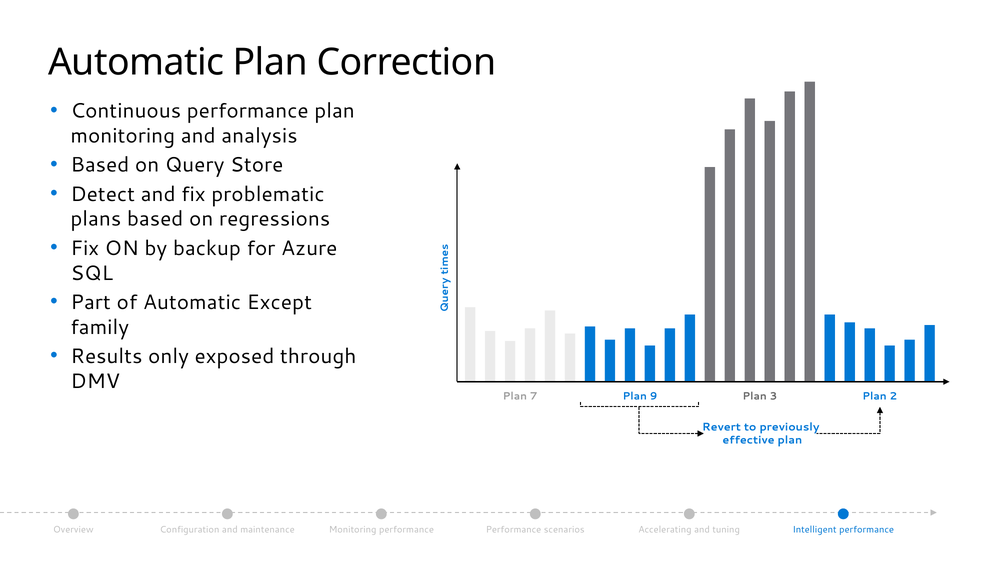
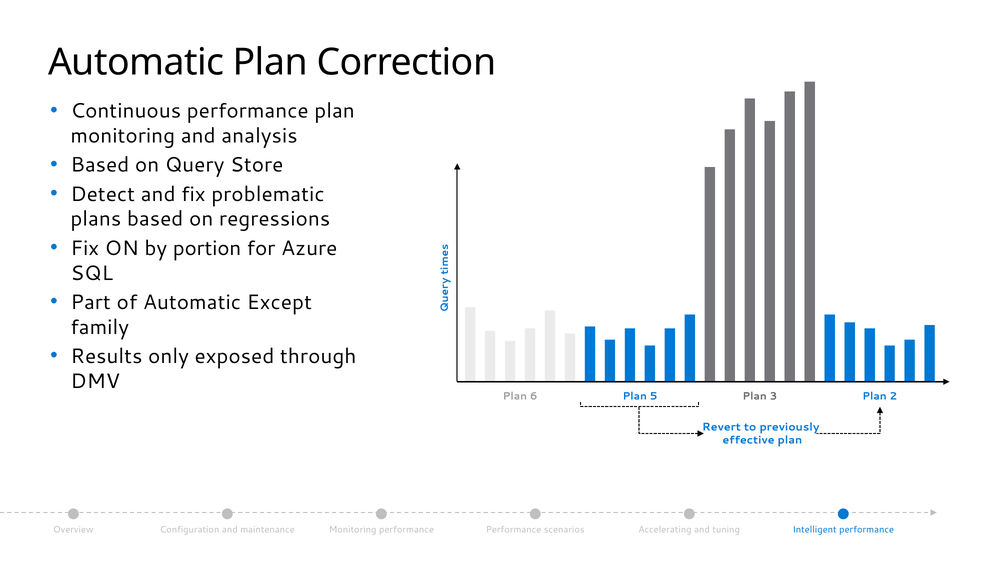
backup: backup -> portion
7: 7 -> 6
9: 9 -> 5
